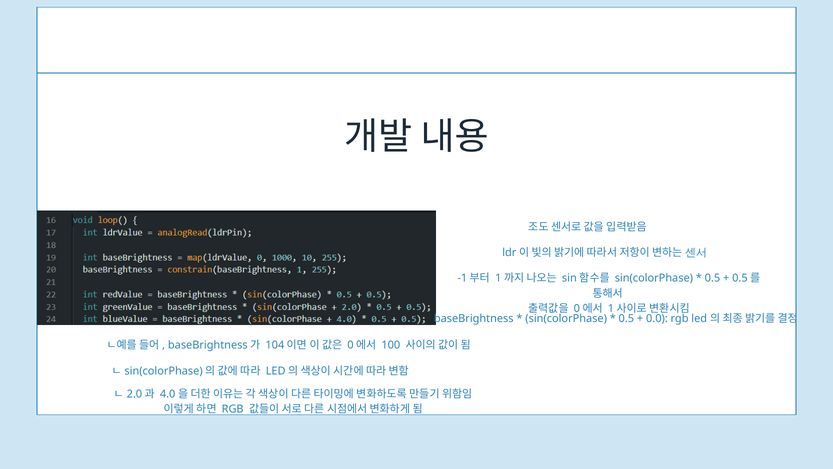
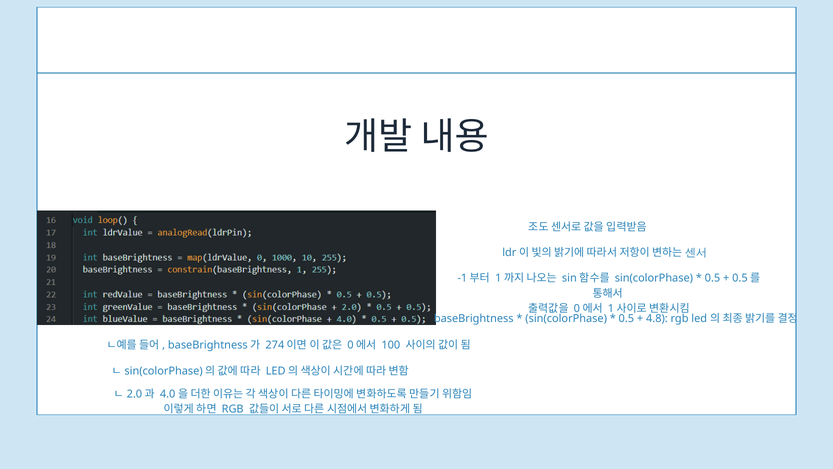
0.0: 0.0 -> 4.8
104: 104 -> 274
